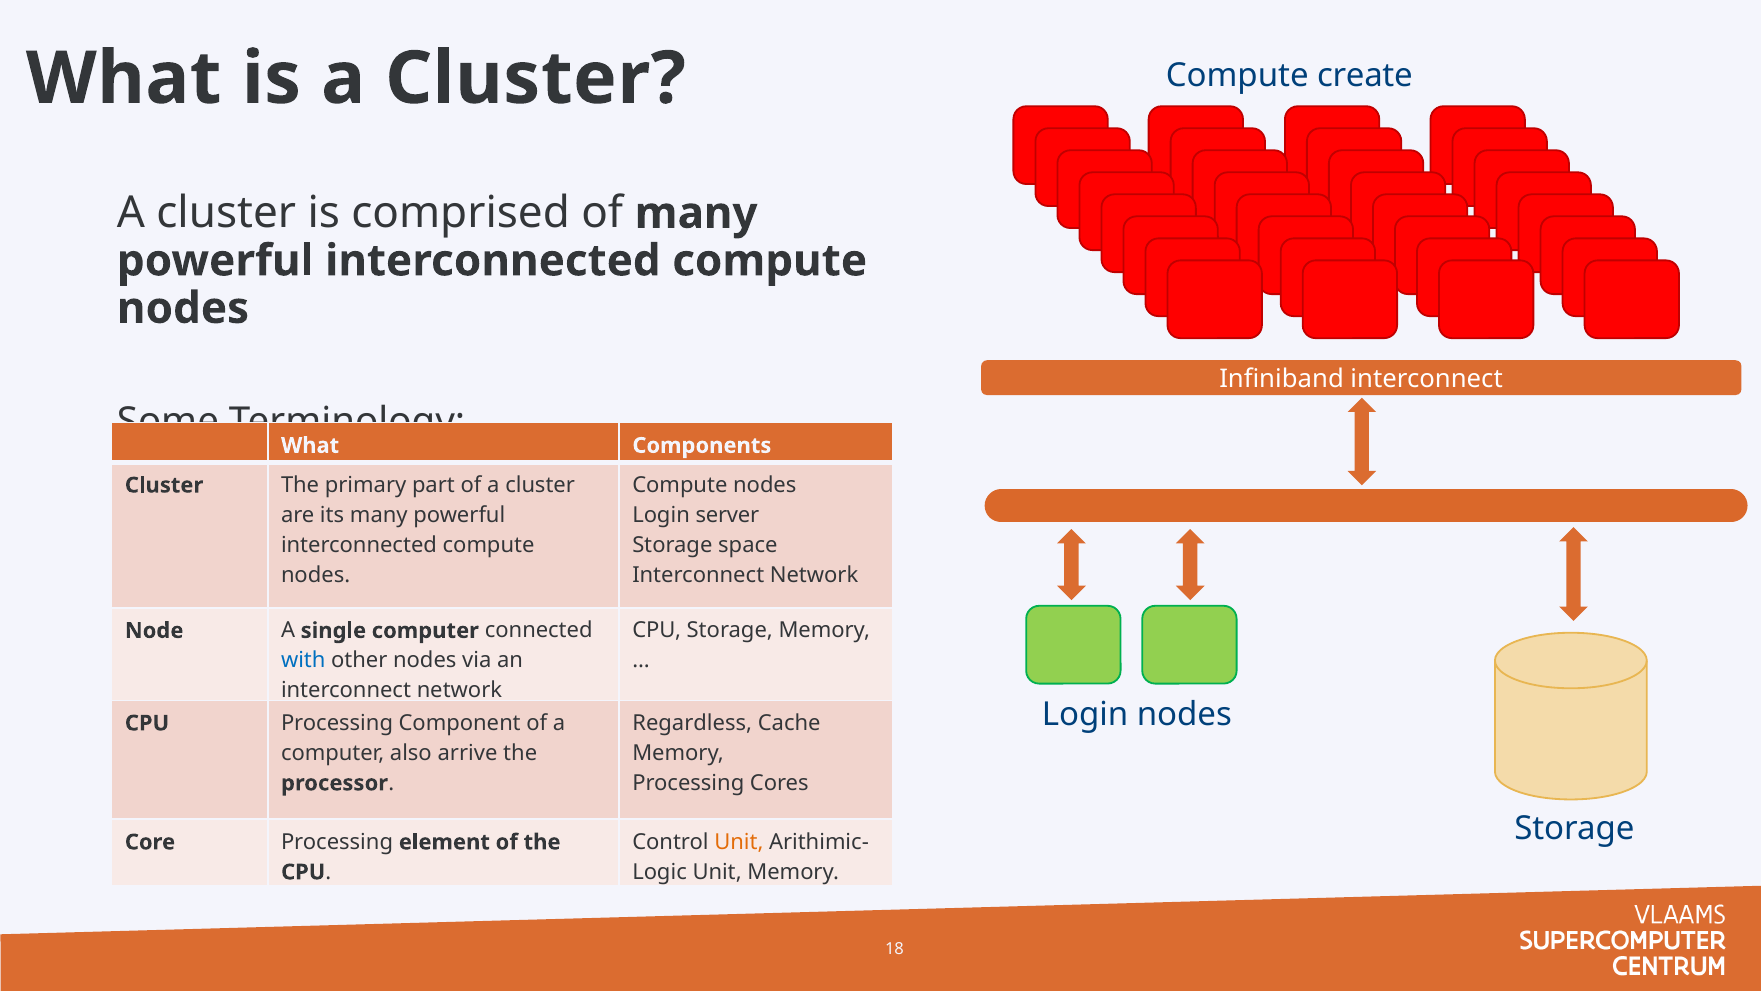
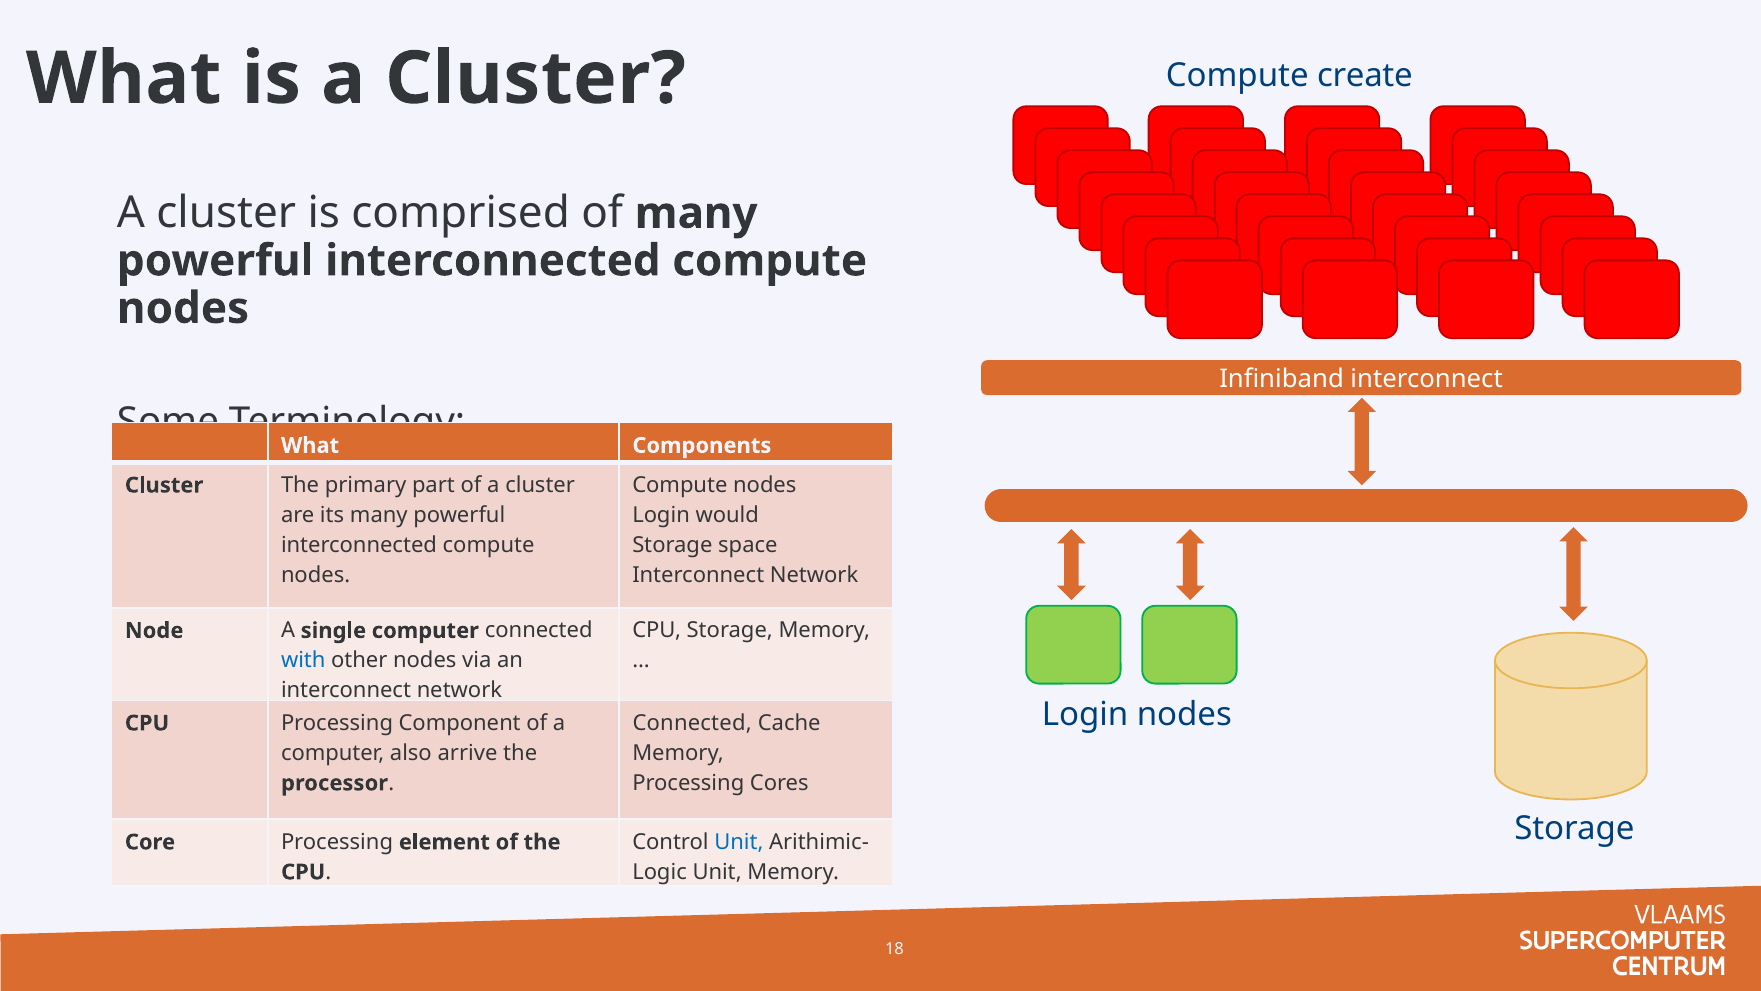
server: server -> would
Regardless at (692, 723): Regardless -> Connected
Unit at (739, 842) colour: orange -> blue
